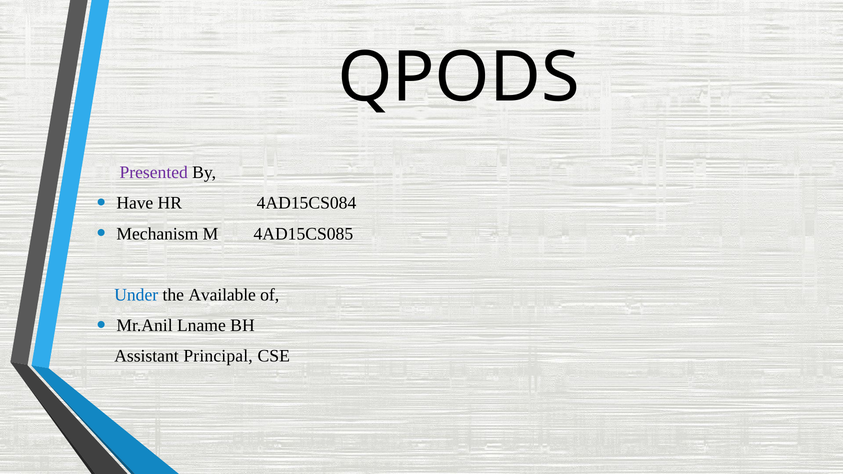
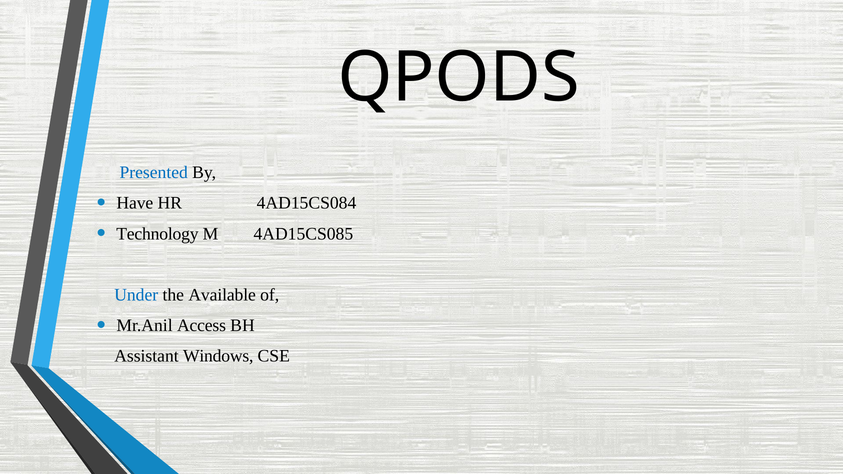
Presented colour: purple -> blue
Mechanism: Mechanism -> Technology
Lname: Lname -> Access
Principal: Principal -> Windows
